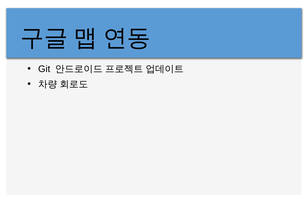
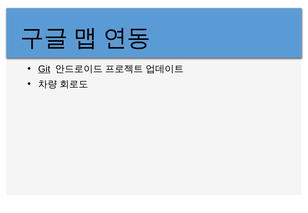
Git underline: none -> present
